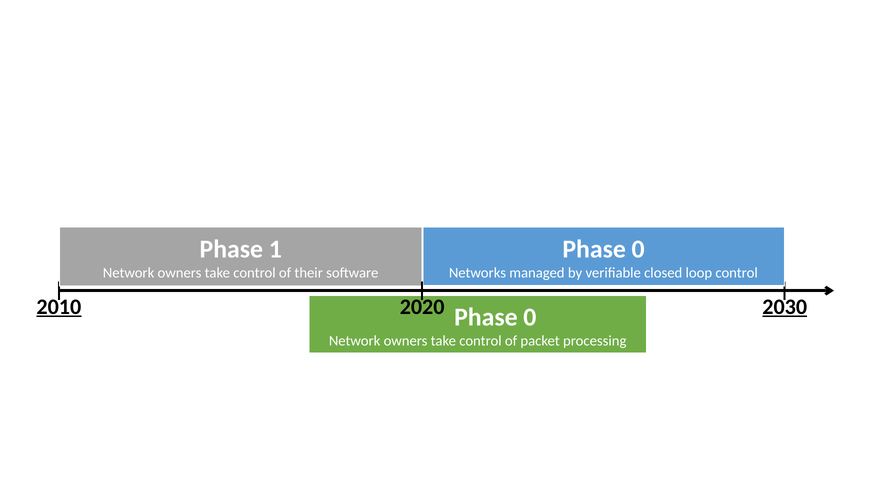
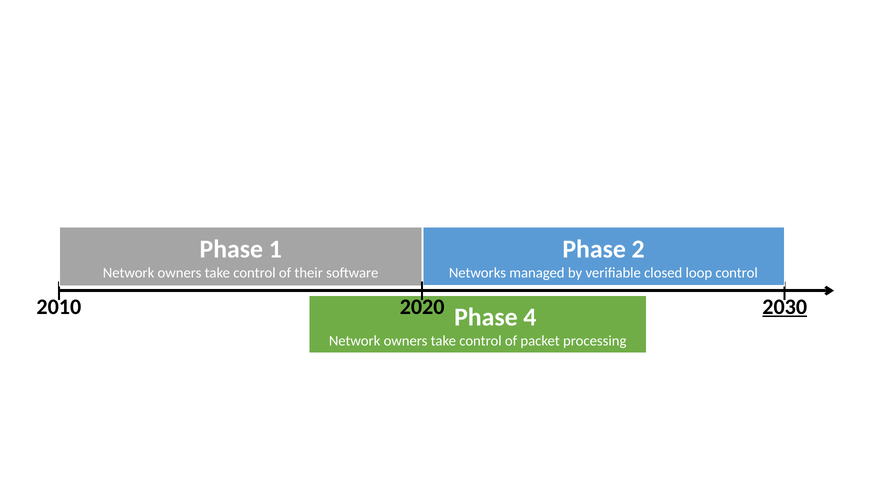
0 at (638, 249): 0 -> 2
2010 underline: present -> none
0 at (530, 317): 0 -> 4
